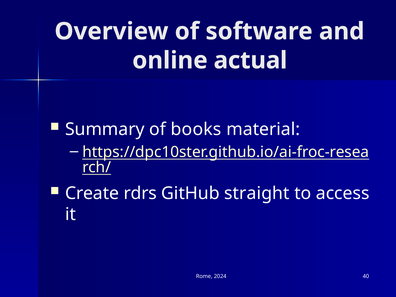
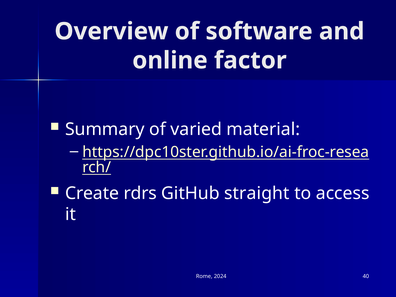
actual: actual -> factor
books: books -> varied
